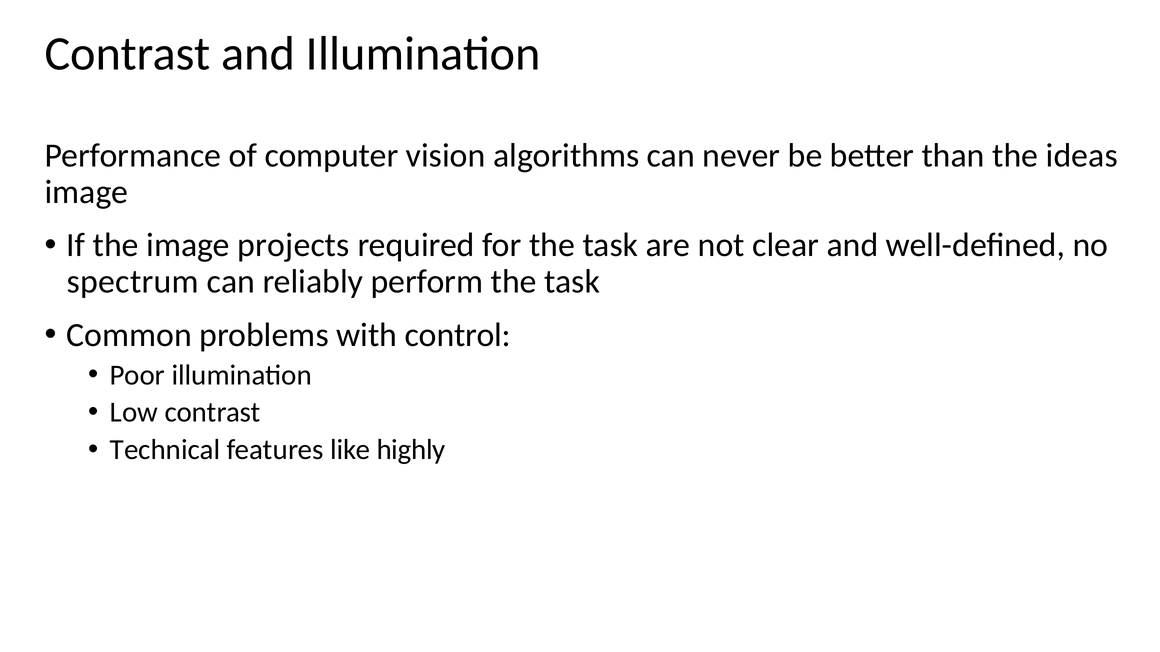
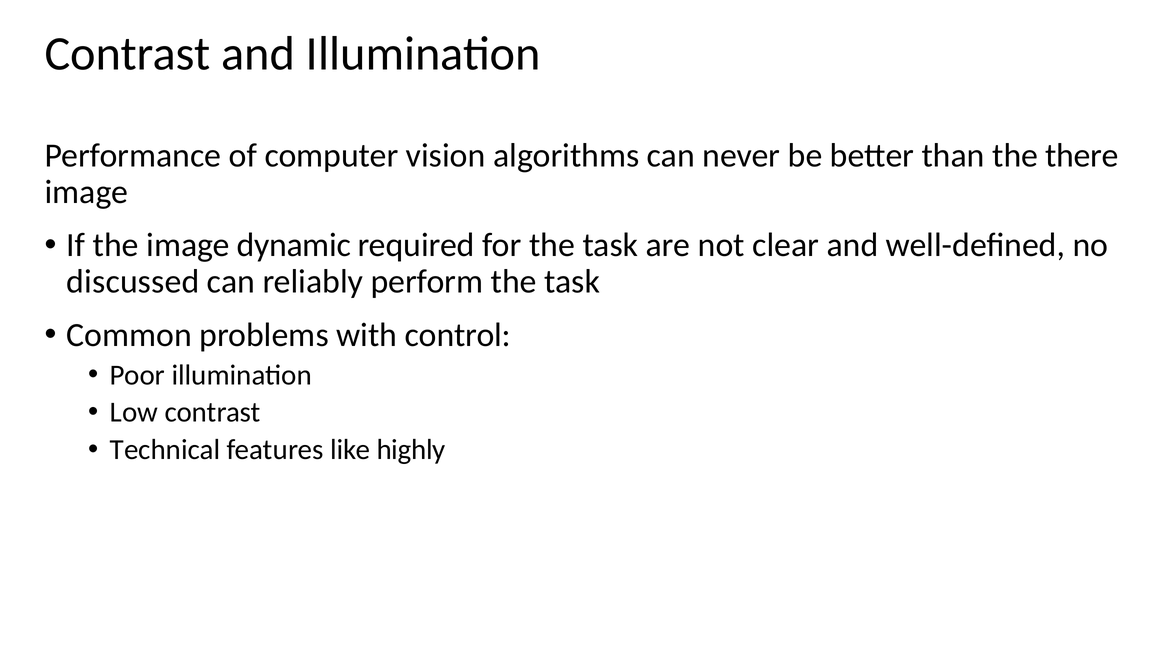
ideas: ideas -> there
projects: projects -> dynamic
spectrum: spectrum -> discussed
